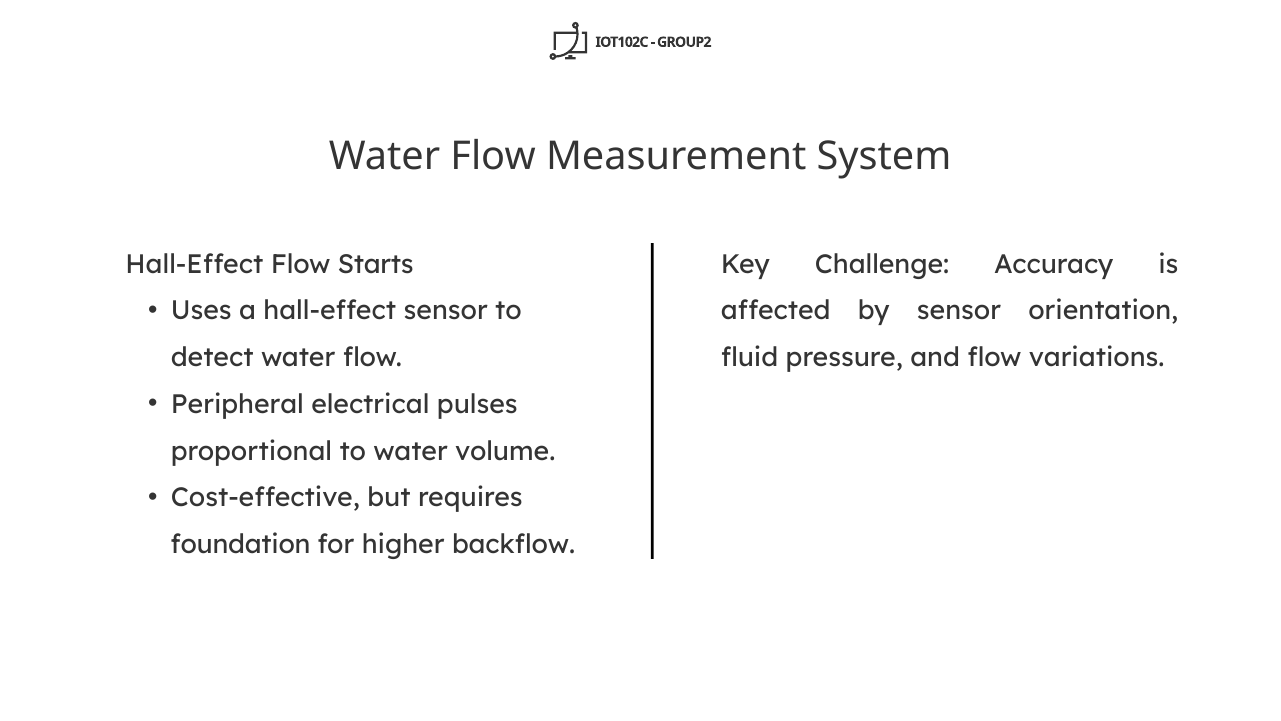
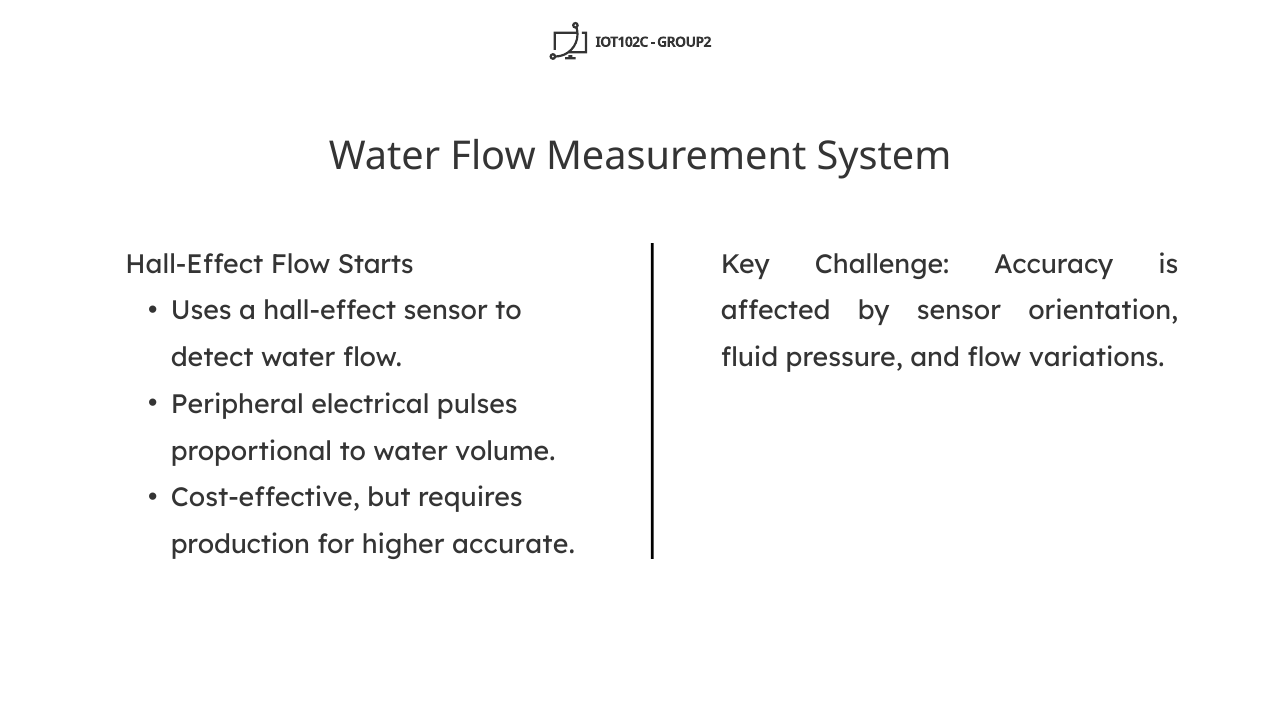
foundation: foundation -> production
backflow: backflow -> accurate
